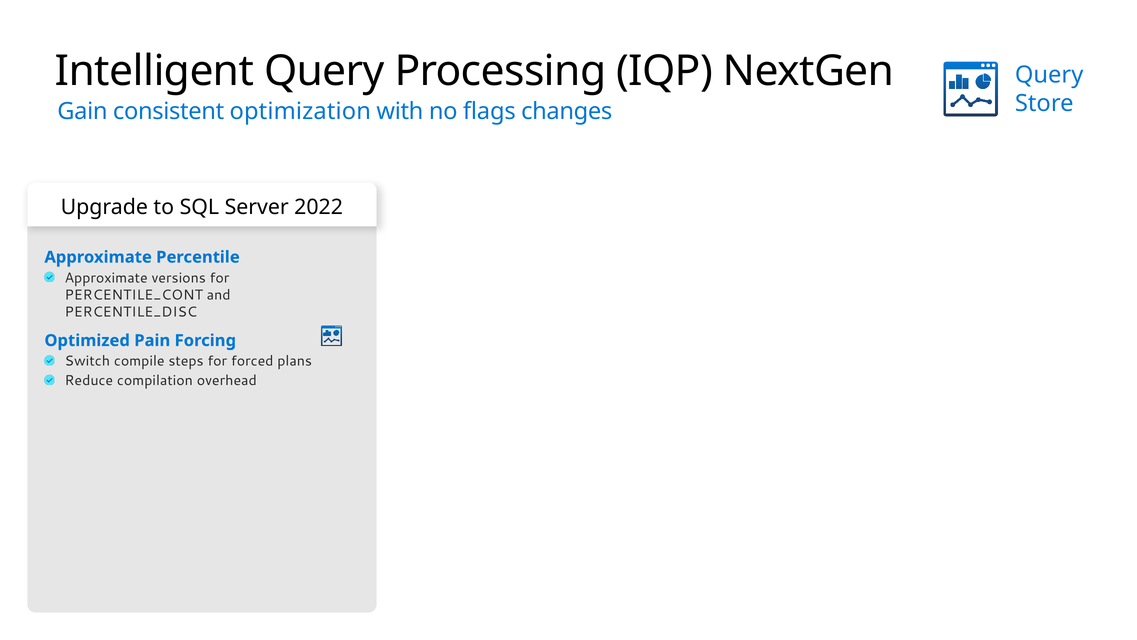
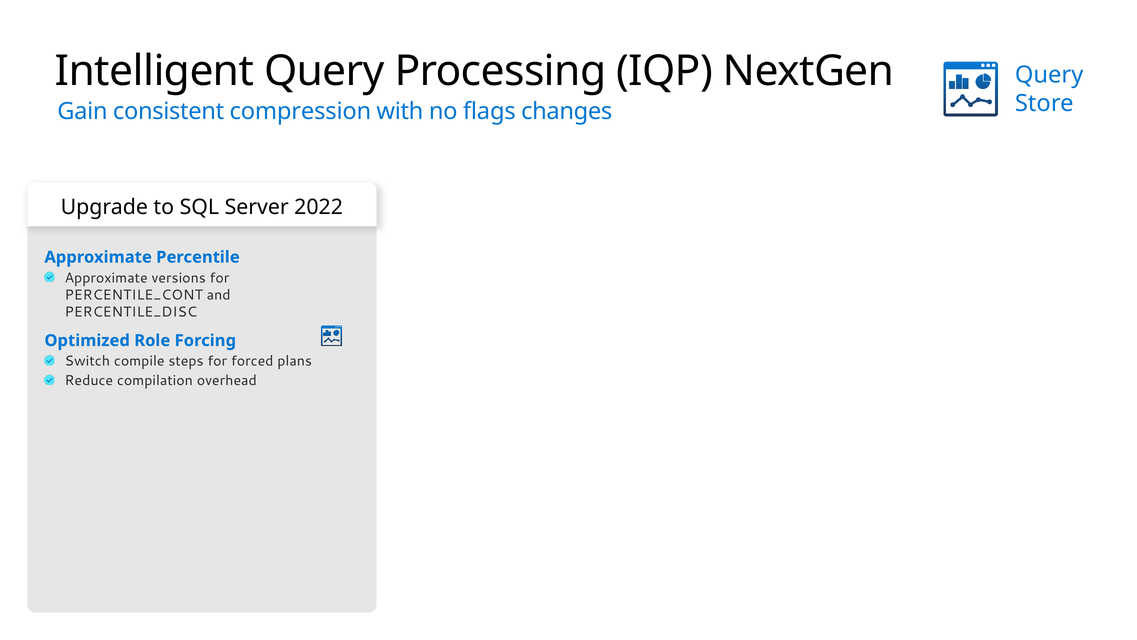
optimization: optimization -> compression
Pain: Pain -> Role
